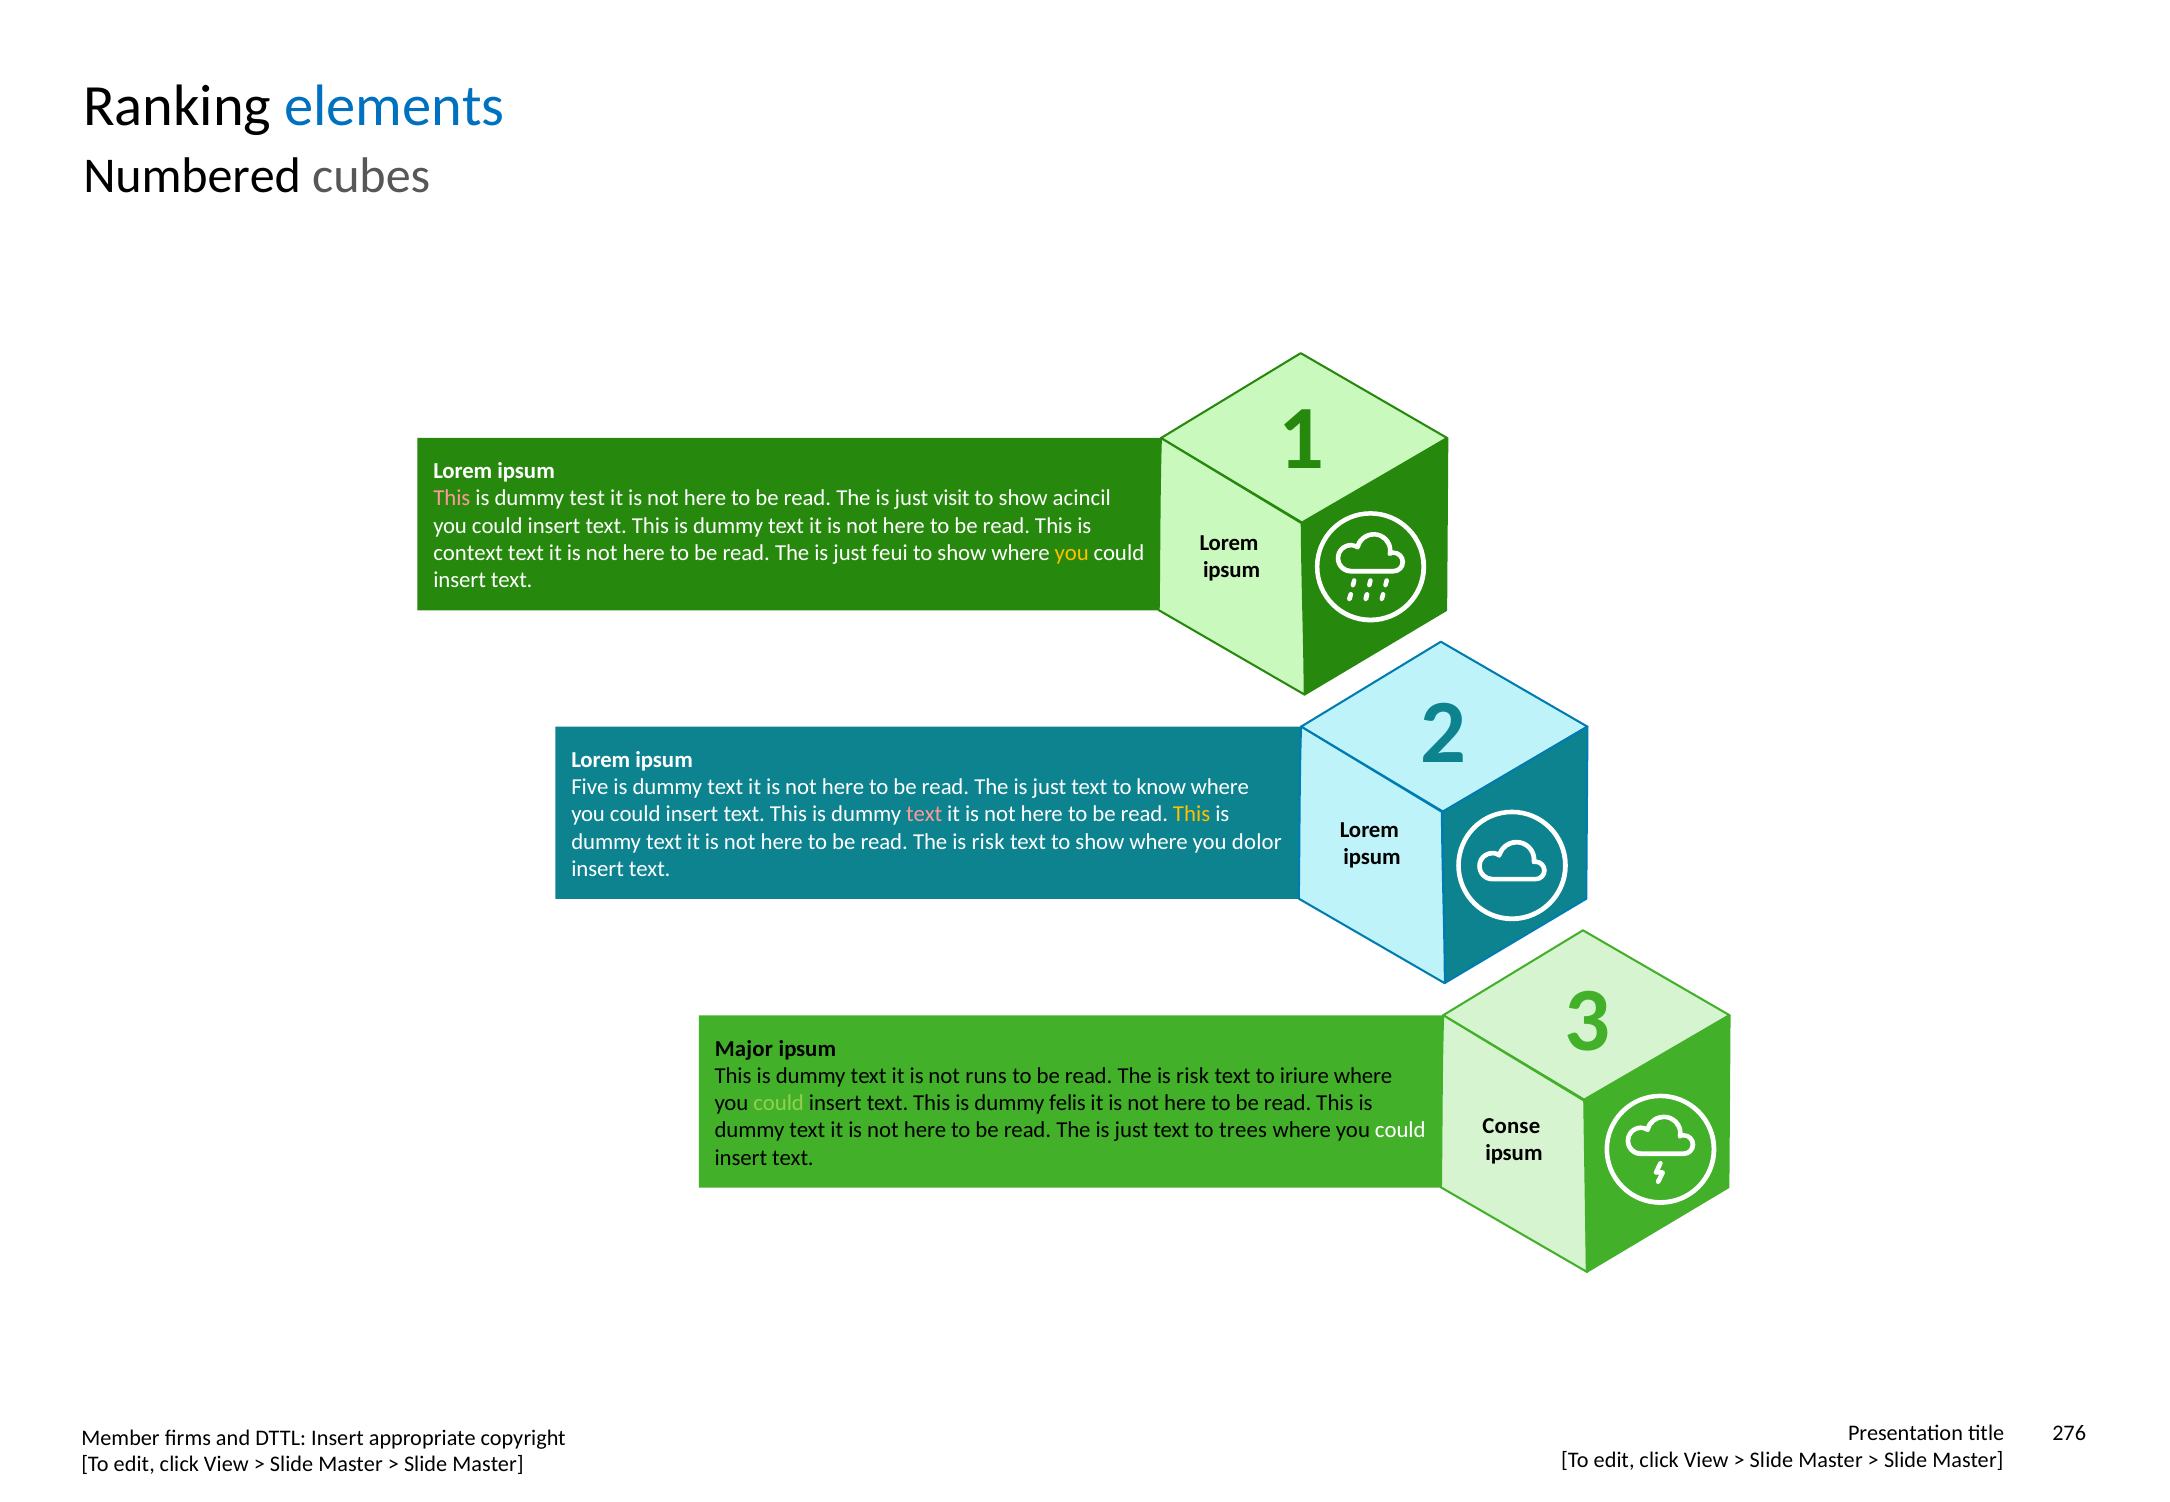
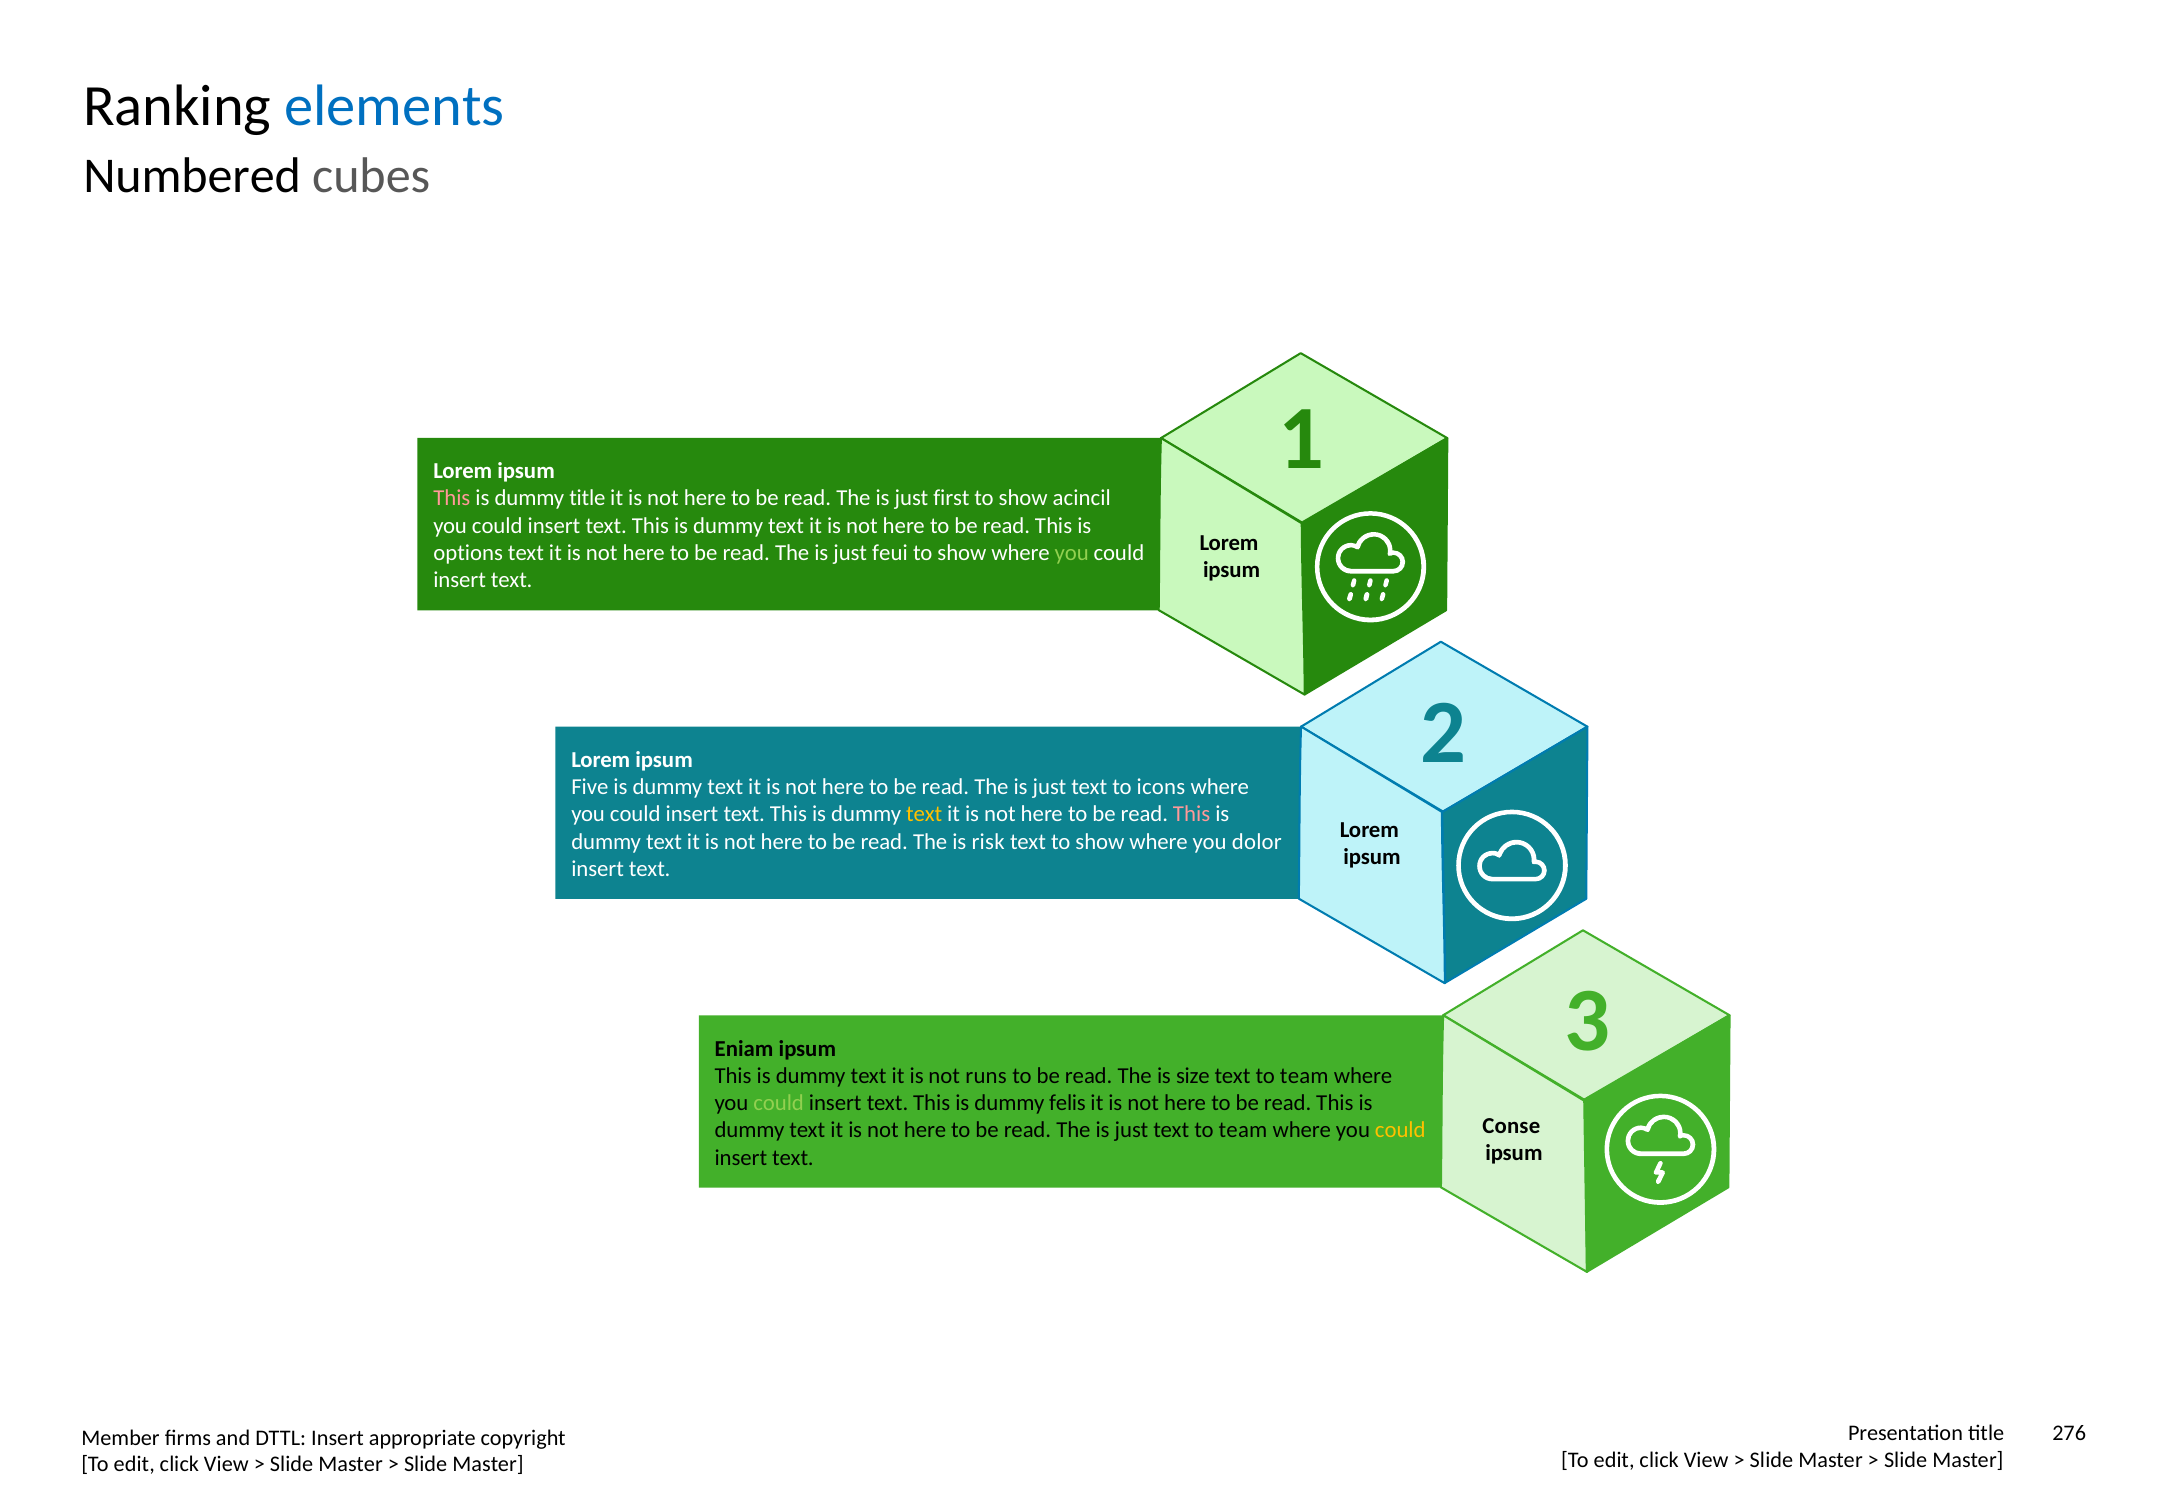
dummy test: test -> title
visit: visit -> first
context: context -> options
you at (1072, 553) colour: yellow -> light green
know: know -> icons
text at (924, 815) colour: pink -> yellow
This at (1192, 815) colour: yellow -> pink
Major: Major -> Eniam
risk at (1193, 1076): risk -> size
iriure at (1304, 1076): iriure -> team
just text to trees: trees -> team
could at (1400, 1131) colour: white -> yellow
